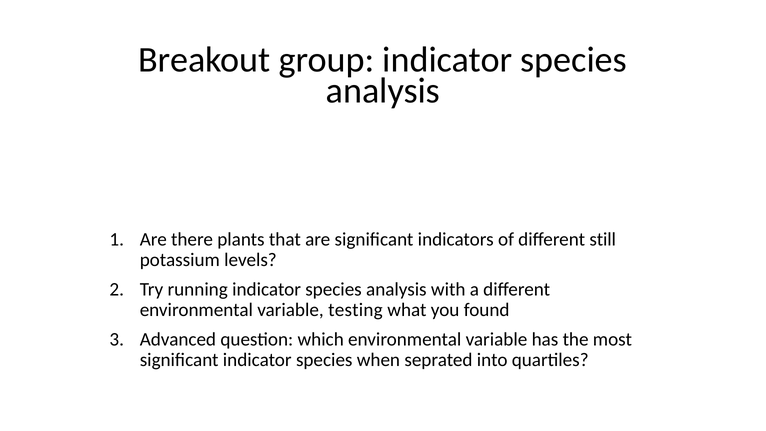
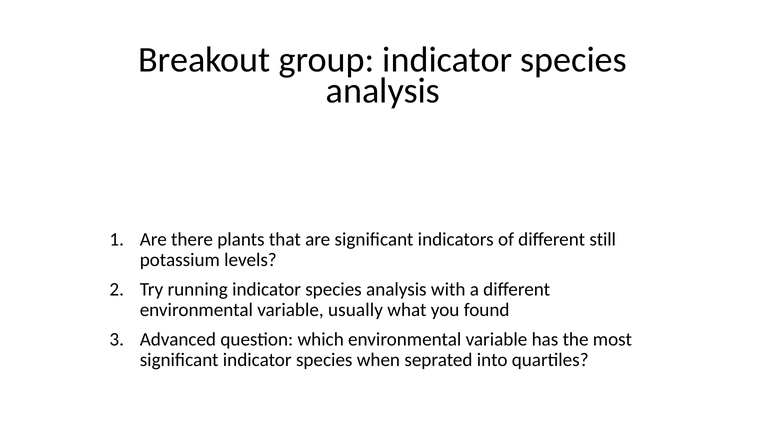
testing: testing -> usually
